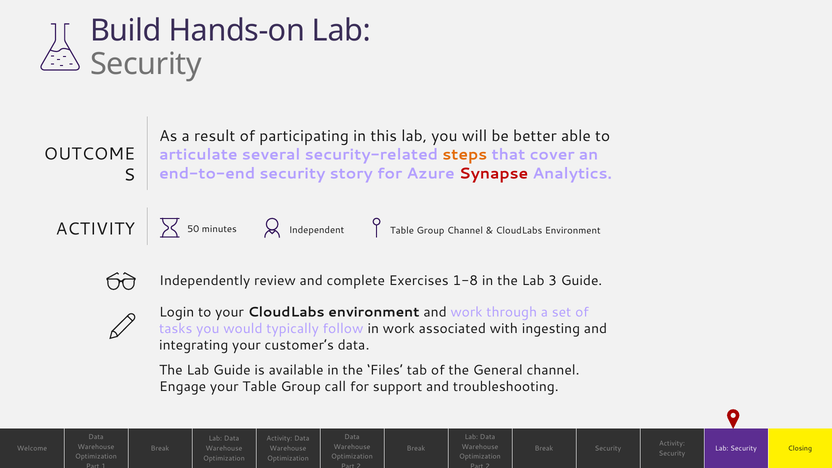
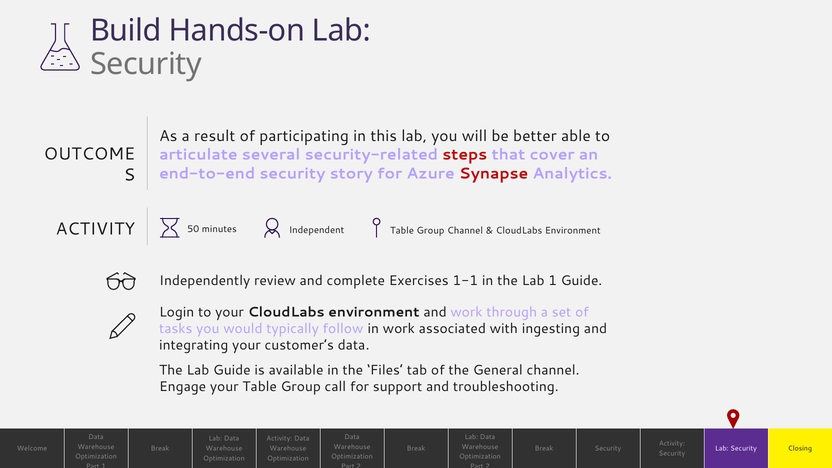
steps colour: orange -> red
1-8: 1-8 -> 1-1
Lab 3: 3 -> 1
